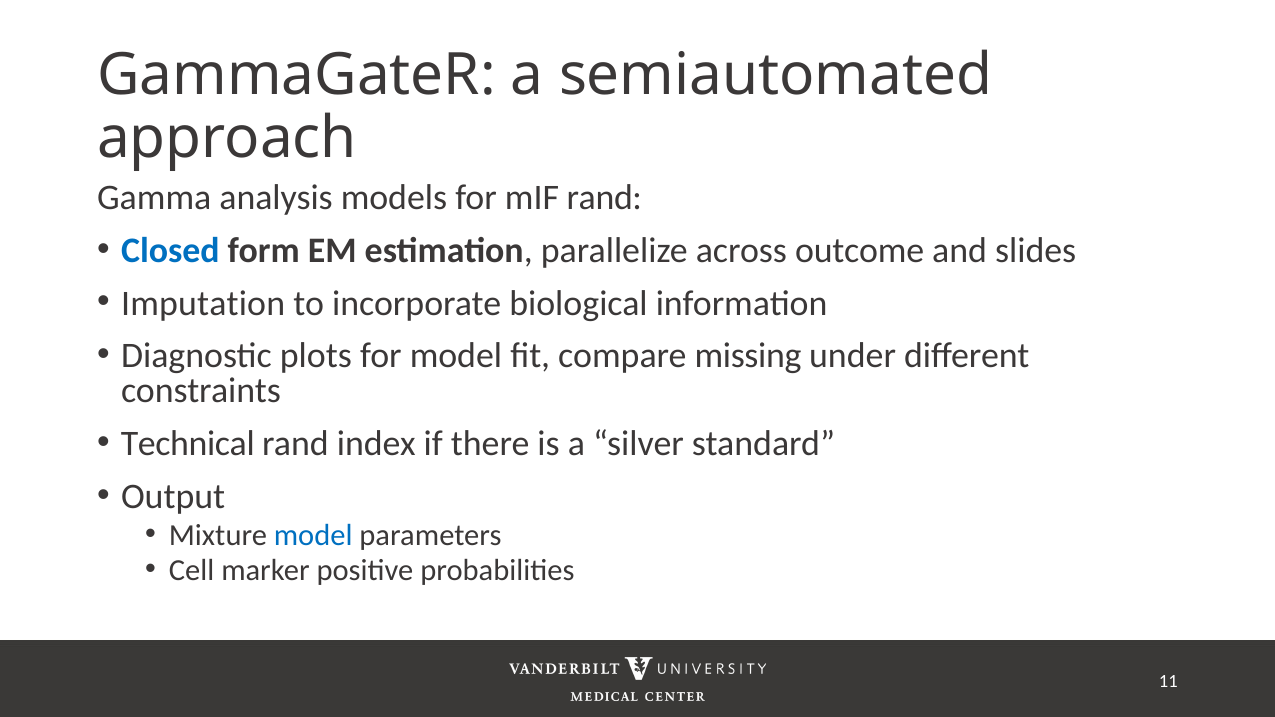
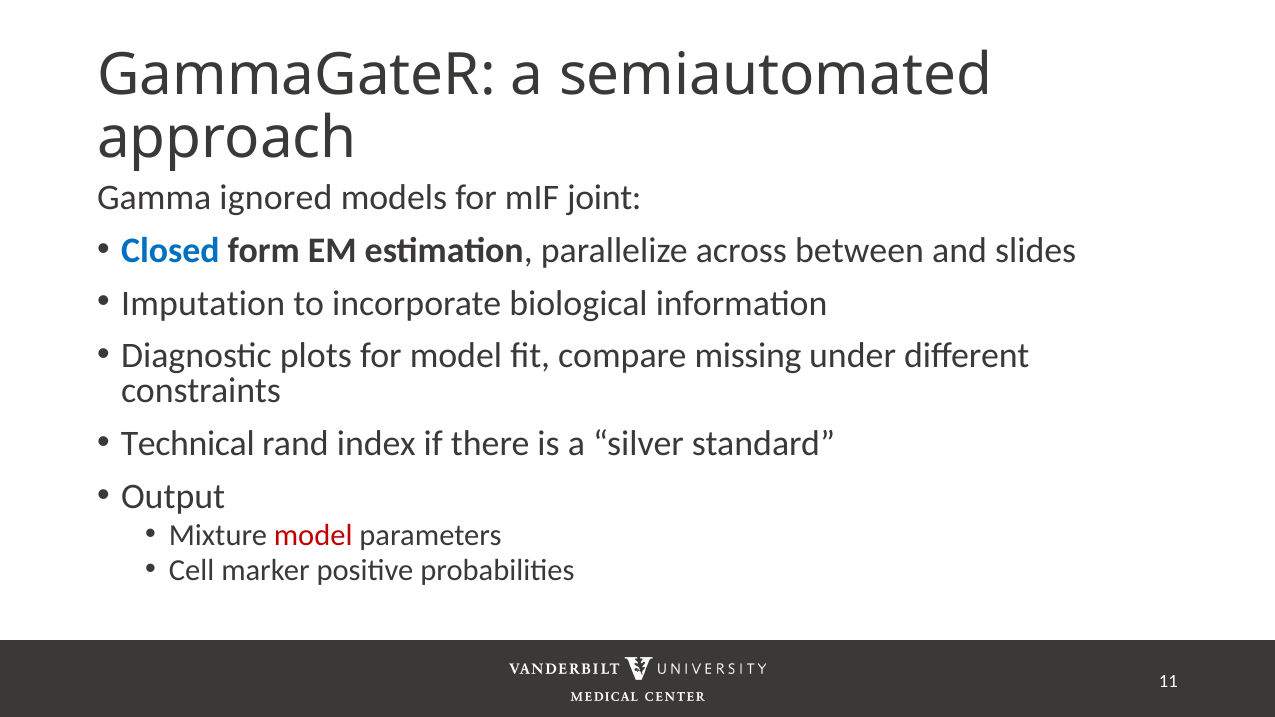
analysis: analysis -> ignored
mIF rand: rand -> joint
outcome: outcome -> between
model at (313, 535) colour: blue -> red
